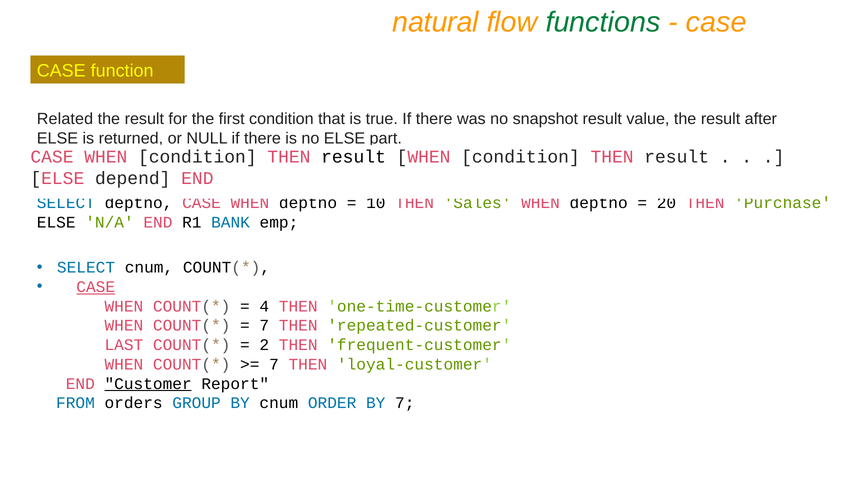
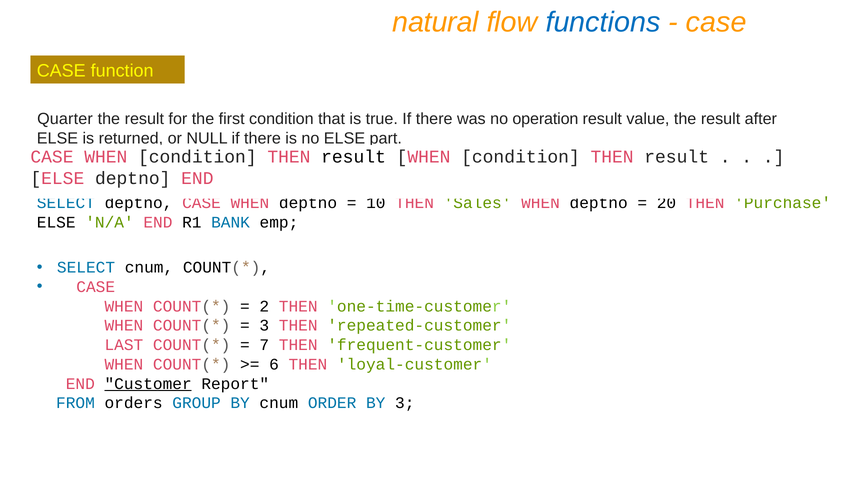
functions colour: green -> blue
Related: Related -> Quarter
snapshot: snapshot -> operation
ELSE depend: depend -> deptno
CASE at (96, 287) underline: present -> none
4: 4 -> 2
7 at (264, 326): 7 -> 3
2: 2 -> 7
7 at (274, 365): 7 -> 6
BY 7: 7 -> 3
